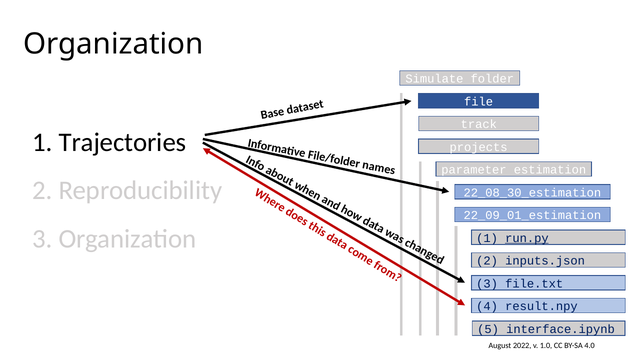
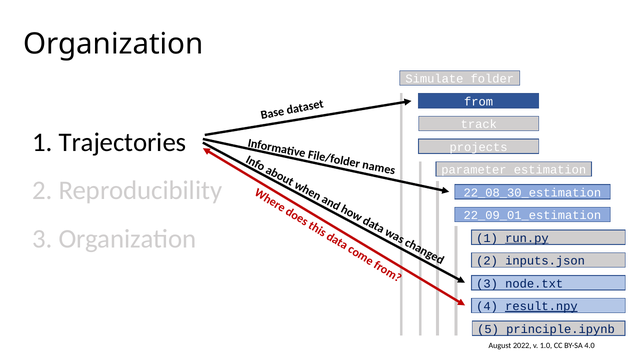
file: file -> from
file.txt: file.txt -> node.txt
result.npy underline: none -> present
interface.ipynb: interface.ipynb -> principle.ipynb
